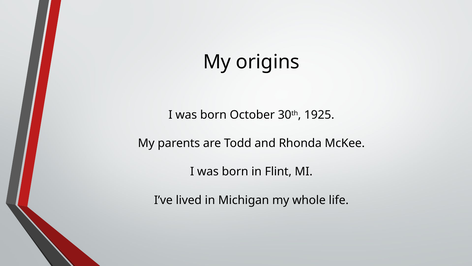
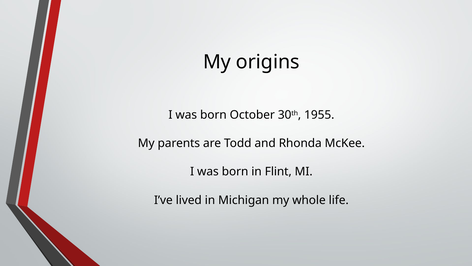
1925: 1925 -> 1955
